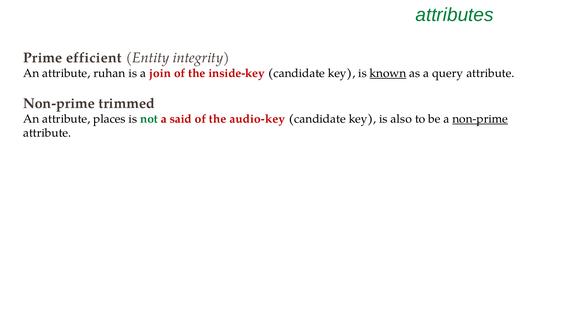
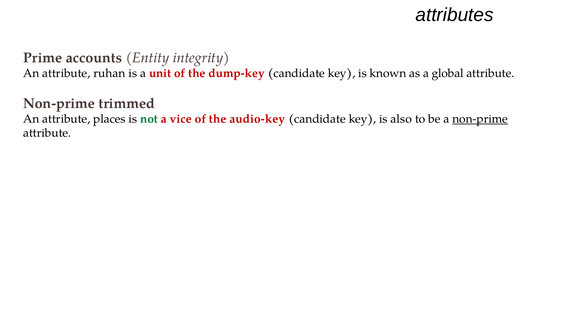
attributes colour: green -> black
efficient: efficient -> accounts
join: join -> unit
inside-key: inside-key -> dump-key
known underline: present -> none
query: query -> global
said: said -> vice
